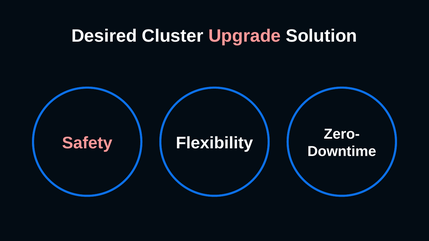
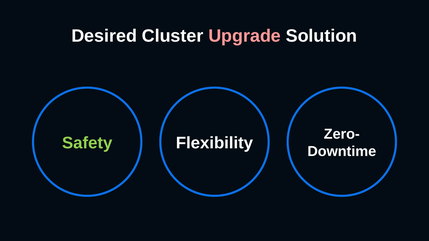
Safety colour: pink -> light green
